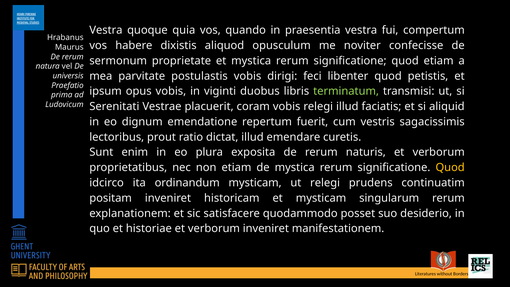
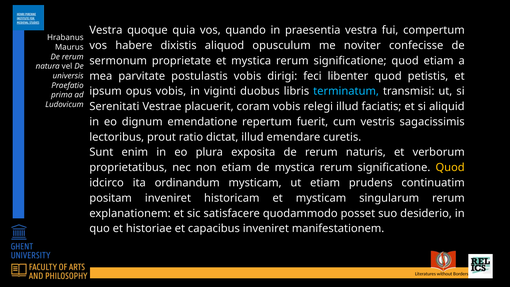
terminatum colour: light green -> light blue
ut relegi: relegi -> etiam
historiae et verborum: verborum -> capacibus
